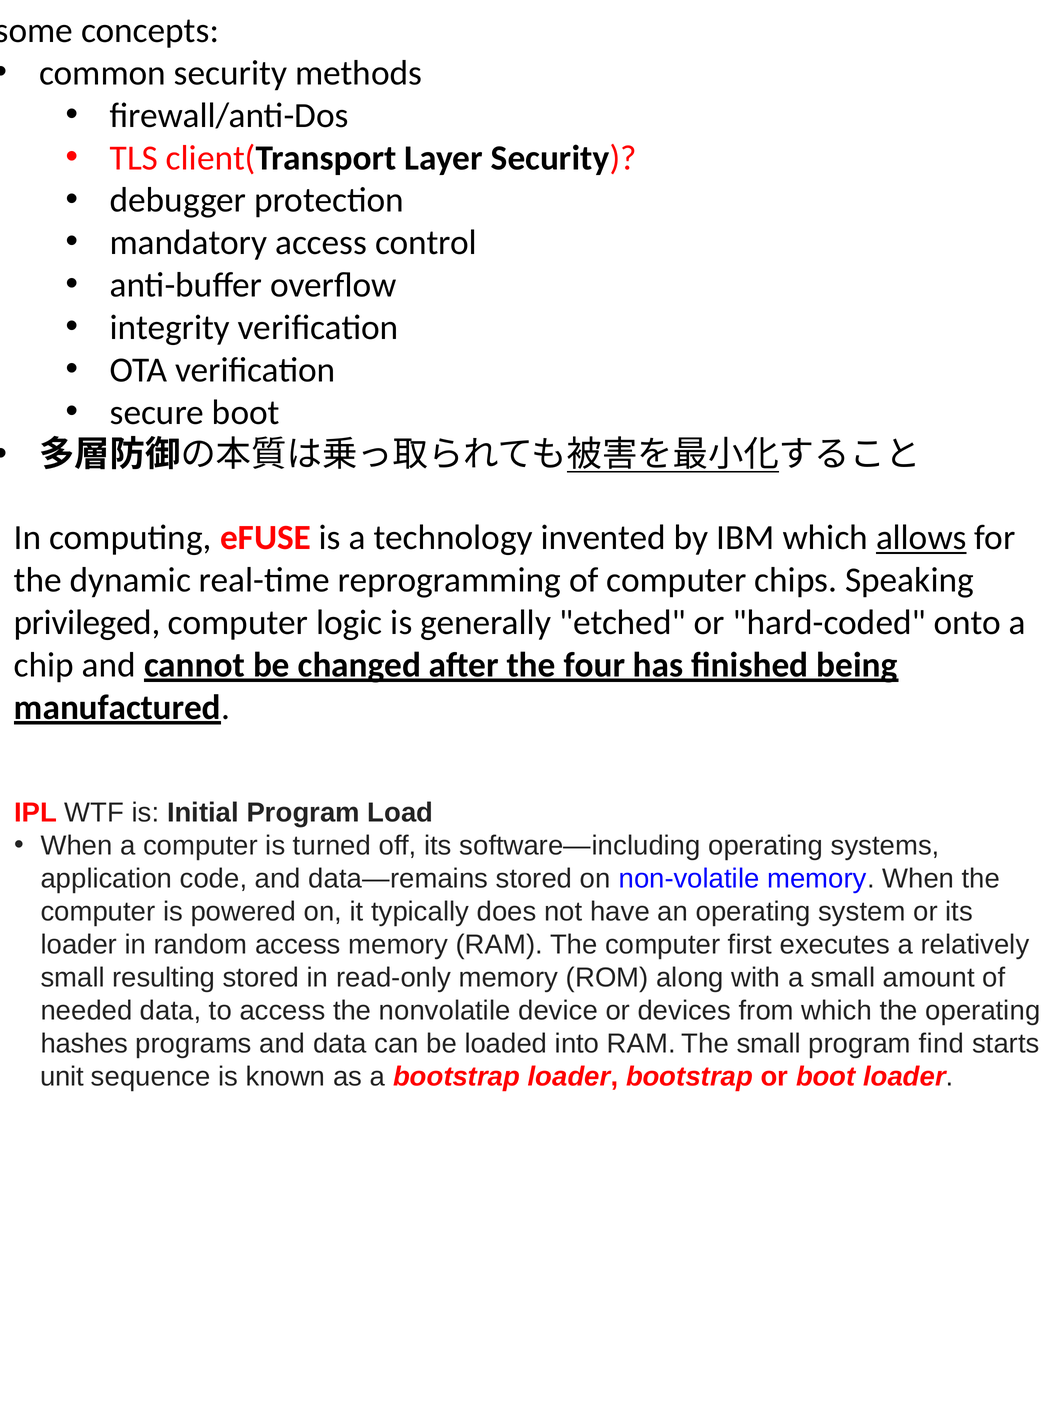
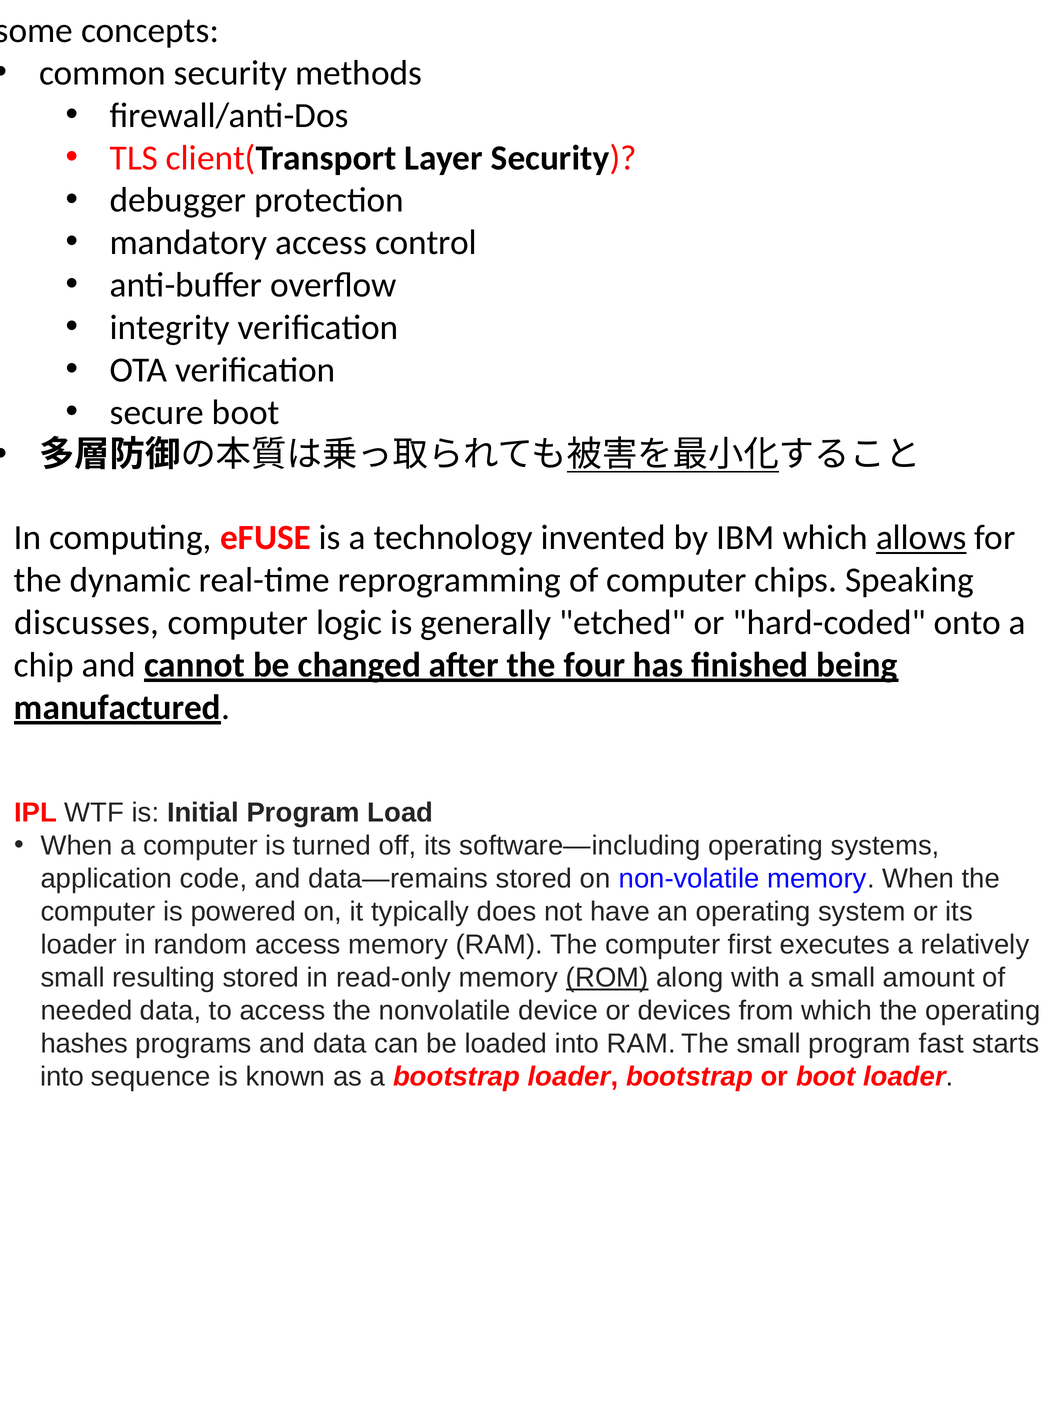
privileged: privileged -> discusses
ROM underline: none -> present
find: find -> fast
unit at (62, 1077): unit -> into
